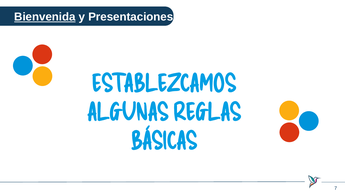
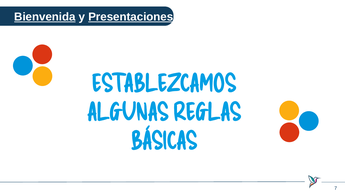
Presentaciones underline: none -> present
